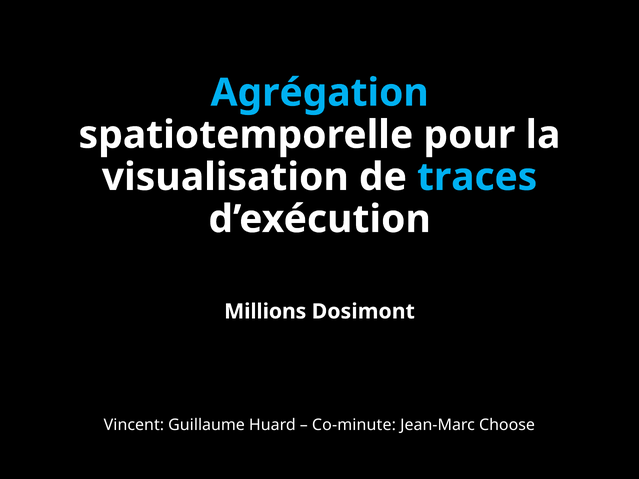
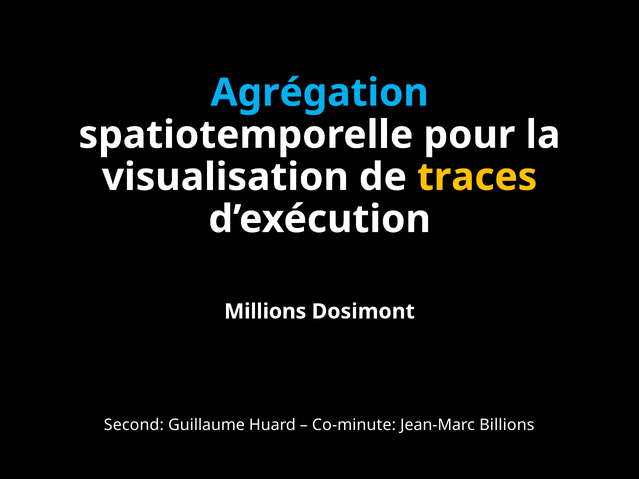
traces colour: light blue -> yellow
Vincent: Vincent -> Second
Choose: Choose -> Billions
